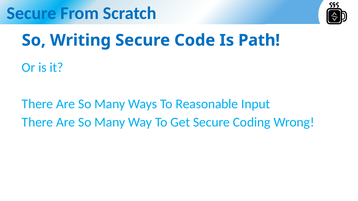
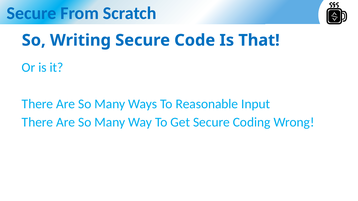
Path: Path -> That
